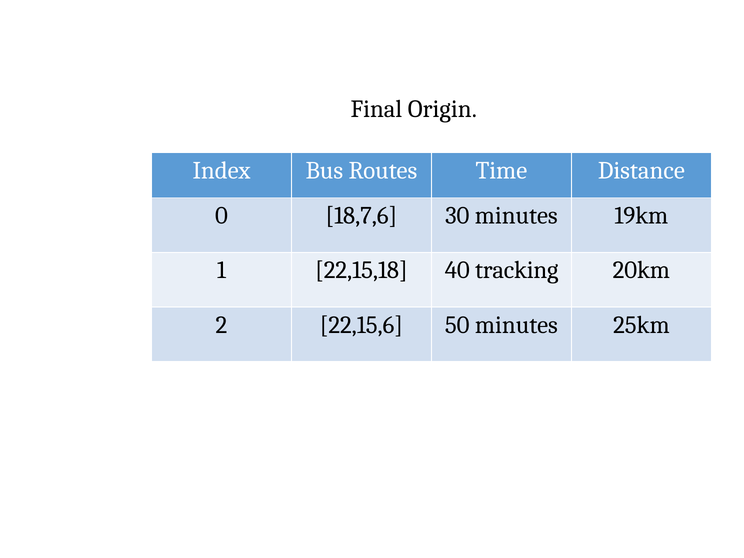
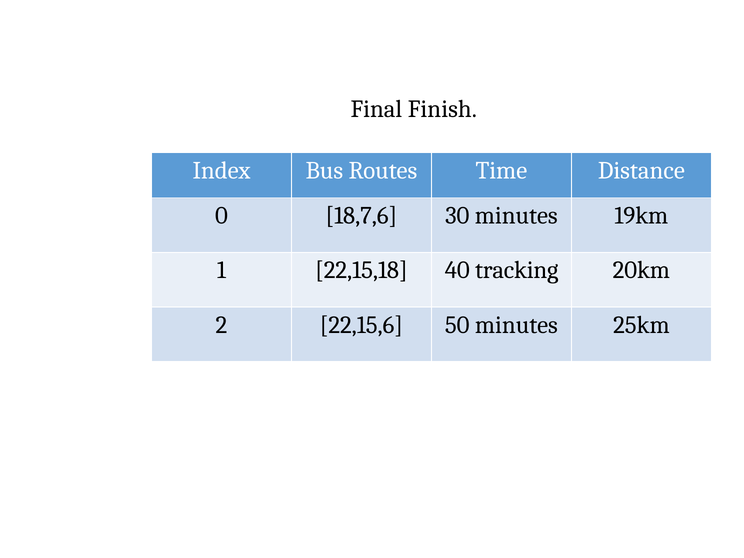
Origin: Origin -> Finish
